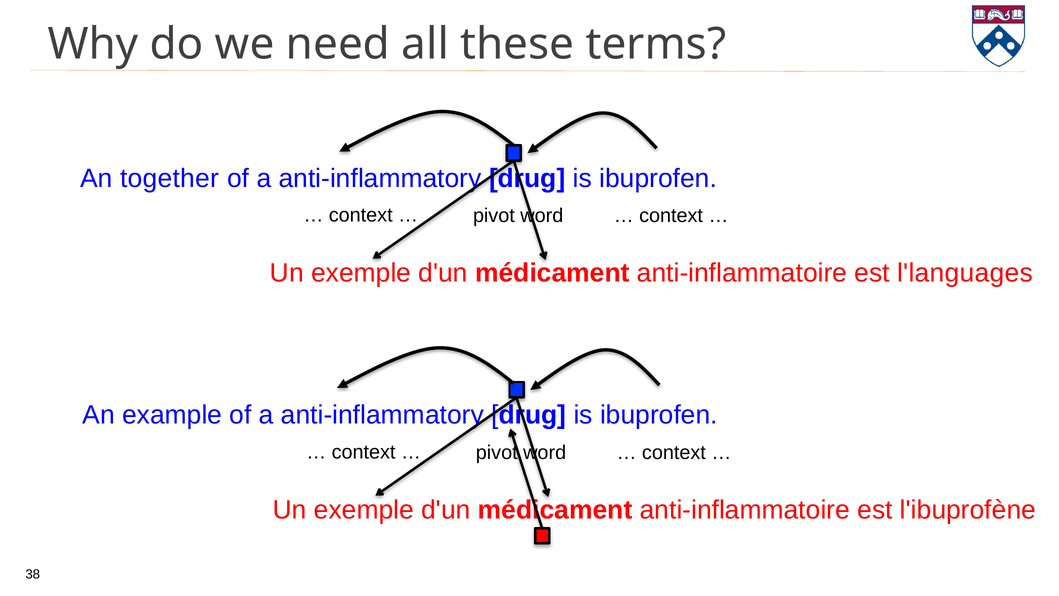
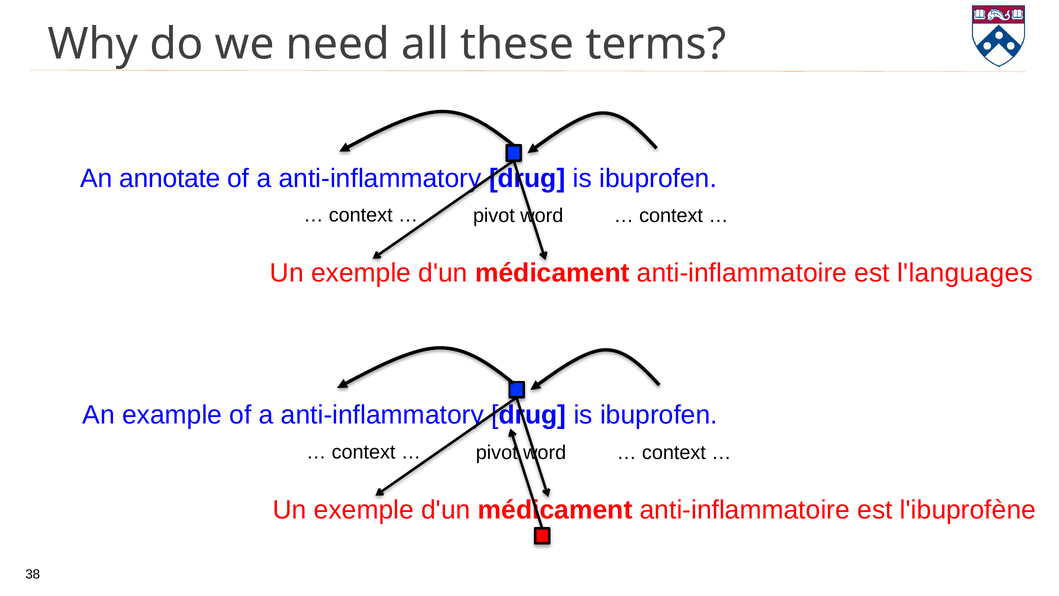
together: together -> annotate
